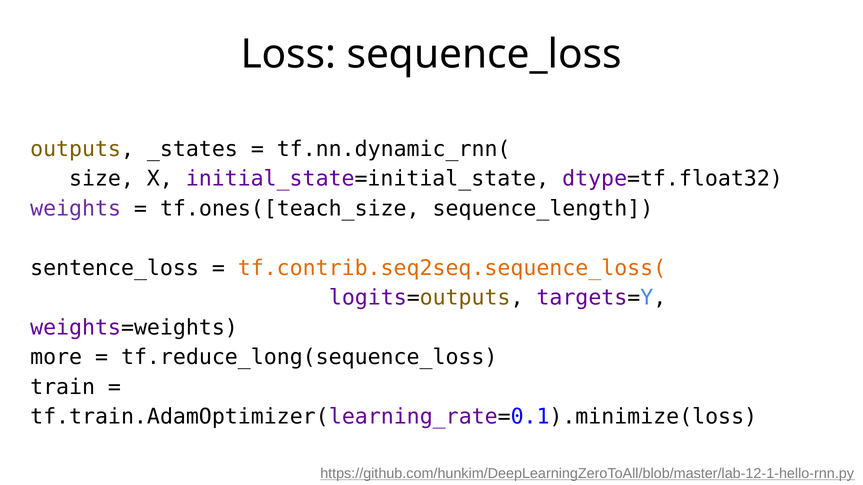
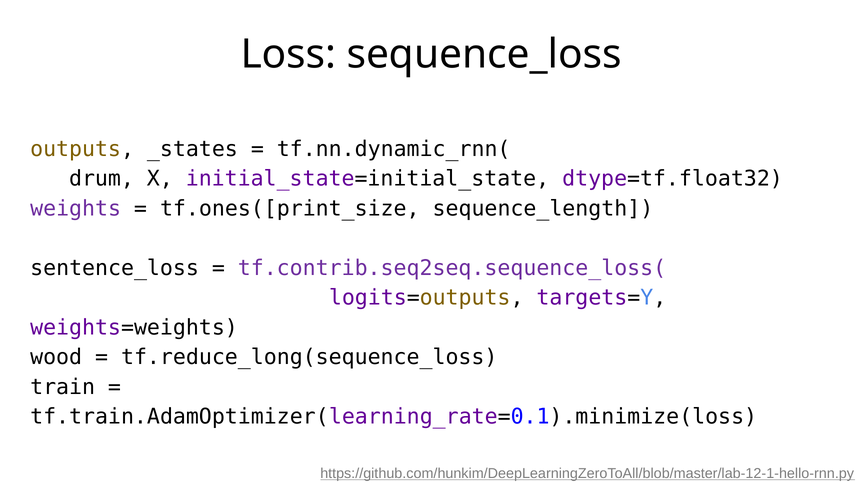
size: size -> drum
tf.ones([teach_size: tf.ones([teach_size -> tf.ones([print_size
tf.contrib.seq2seq.sequence_loss( colour: orange -> purple
more: more -> wood
